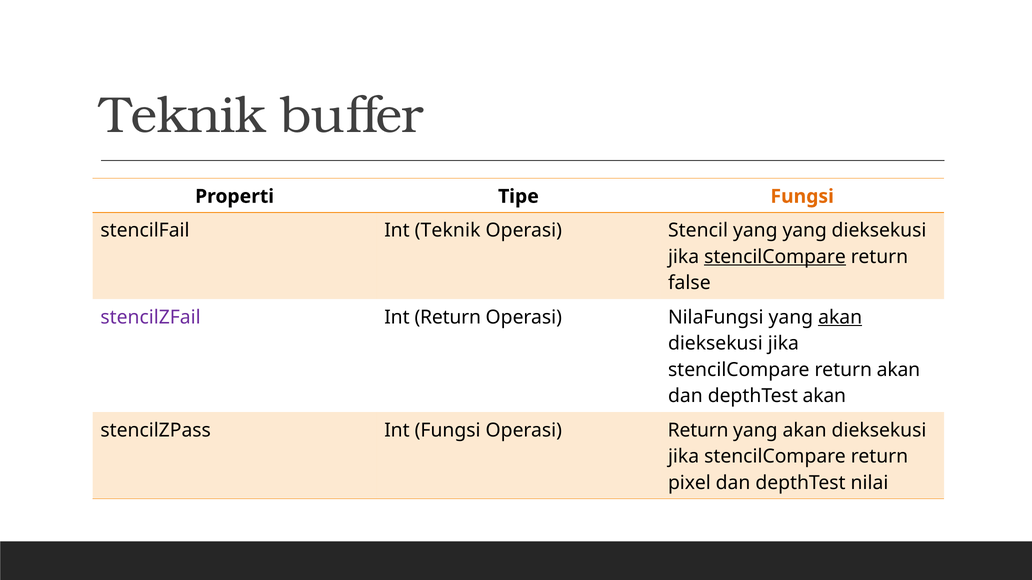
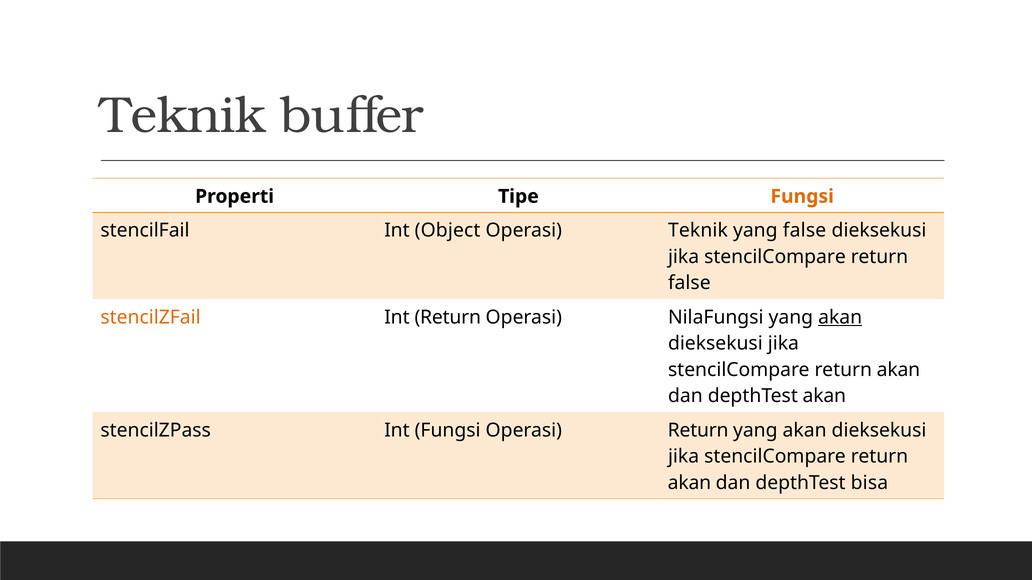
Int Teknik: Teknik -> Object
Operasi Stencil: Stencil -> Teknik
yang yang: yang -> false
stencilCompare at (775, 257) underline: present -> none
stencilZFail colour: purple -> orange
pixel at (689, 483): pixel -> akan
nilai: nilai -> bisa
